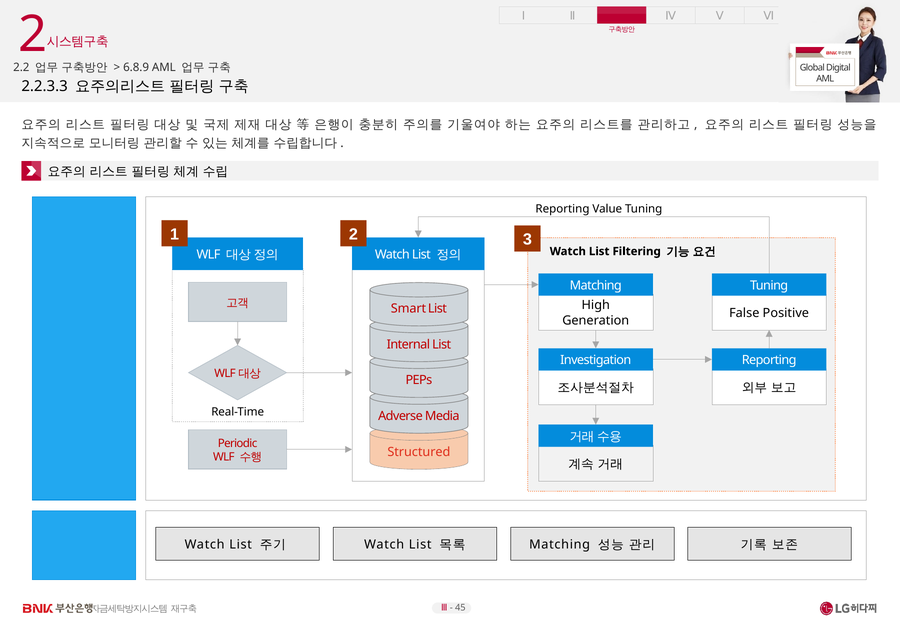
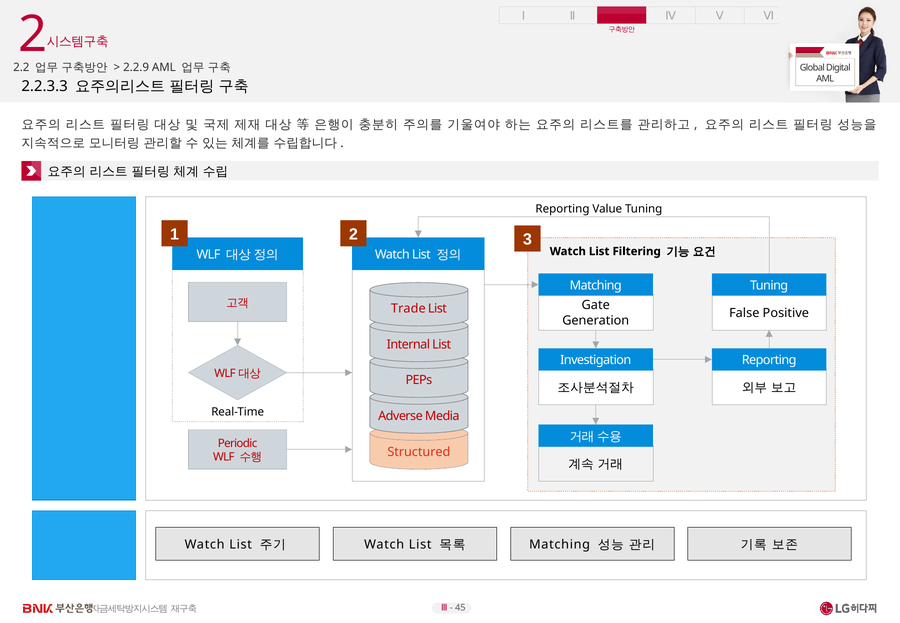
6.8.9: 6.8.9 -> 2.2.9
High: High -> Gate
Smart: Smart -> Trade
